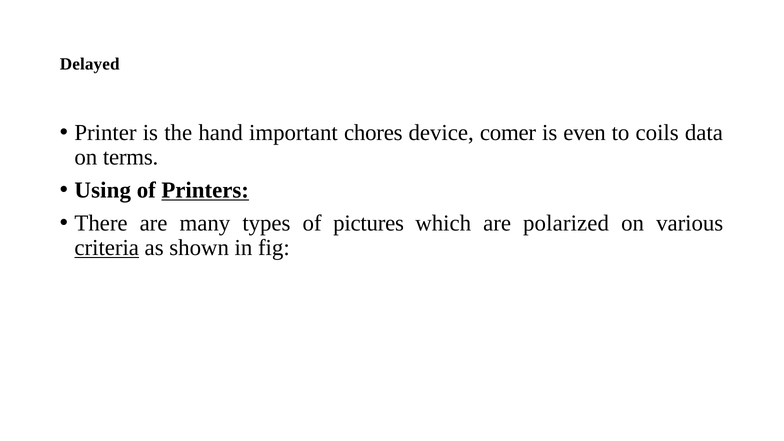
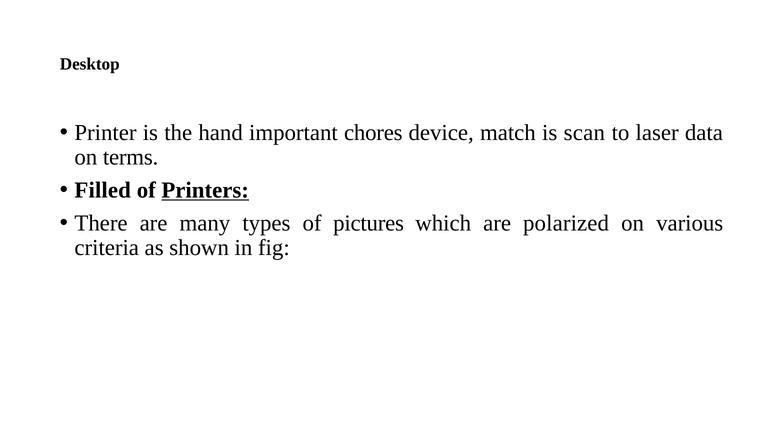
Delayed: Delayed -> Desktop
comer: comer -> match
even: even -> scan
coils: coils -> laser
Using: Using -> Filled
criteria underline: present -> none
